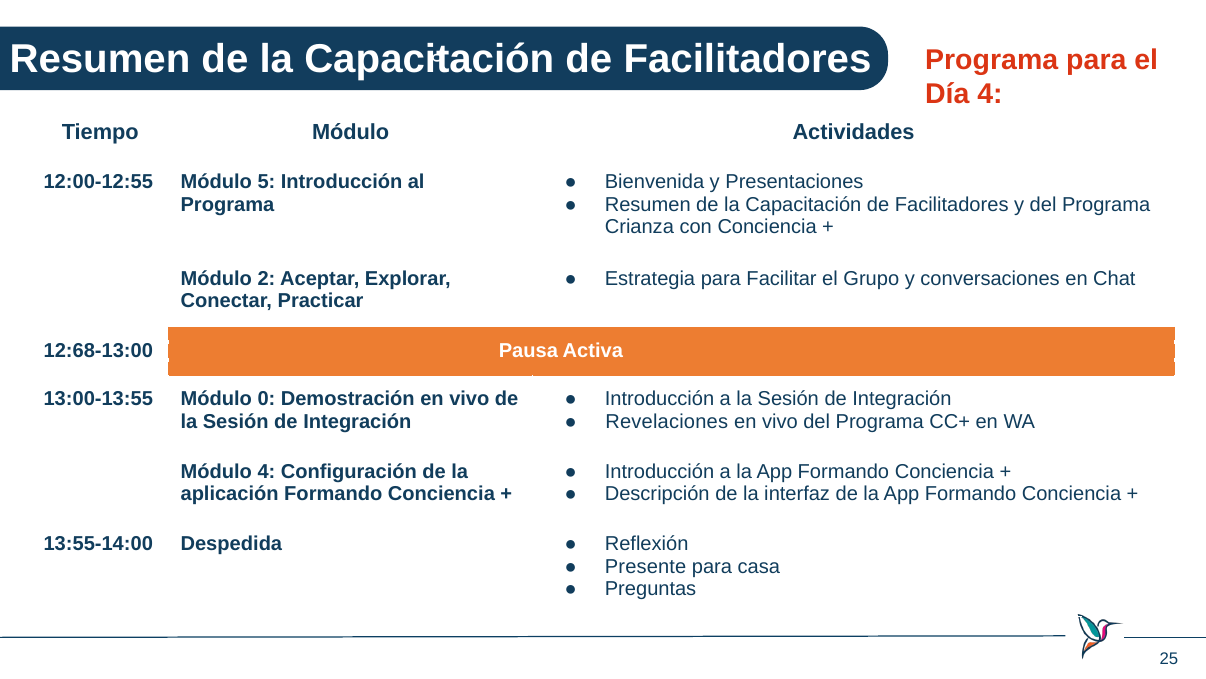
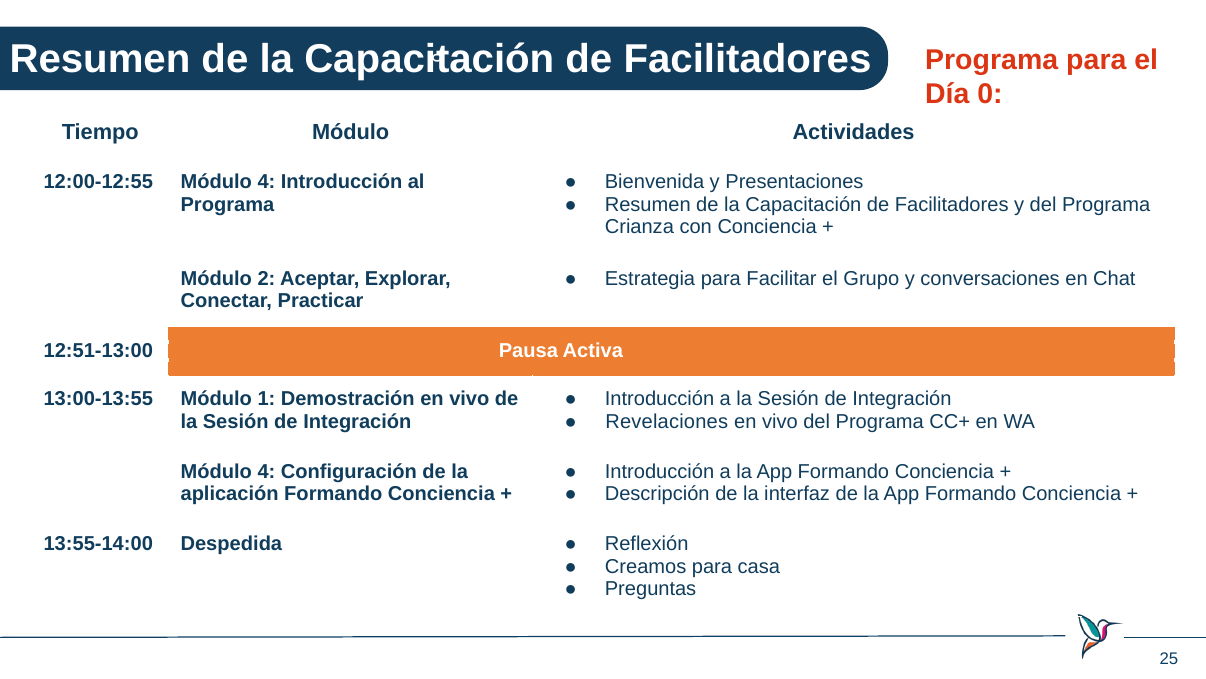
Día 4: 4 -> 0
12:00-12:55 Módulo 5: 5 -> 4
12:68-13:00: 12:68-13:00 -> 12:51-13:00
0: 0 -> 1
Presente: Presente -> Creamos
